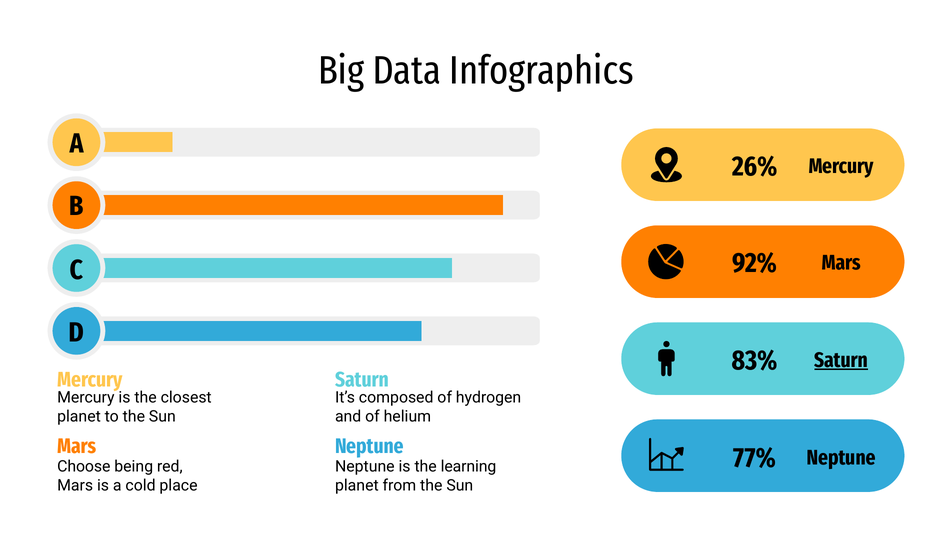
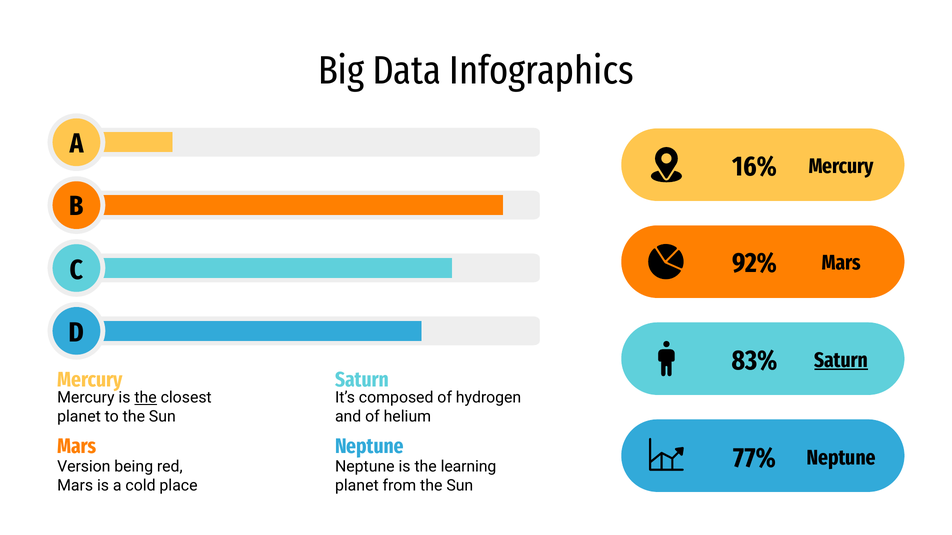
26%: 26% -> 16%
the at (146, 398) underline: none -> present
Choose: Choose -> Version
